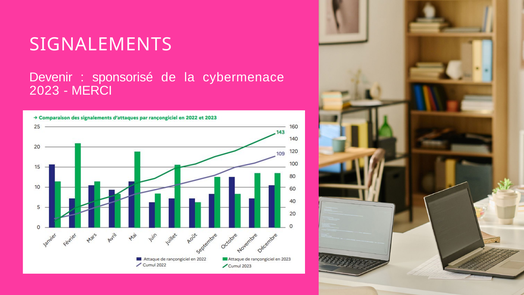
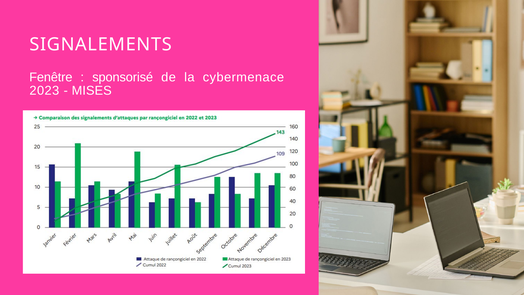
Devenir: Devenir -> Fenêtre
MERCI: MERCI -> MISES
